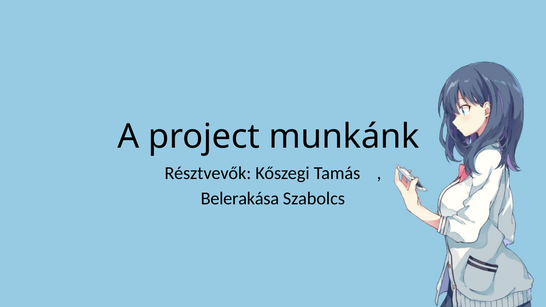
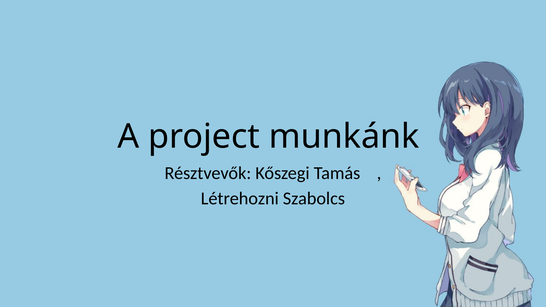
Belerakása: Belerakása -> Létrehozni
